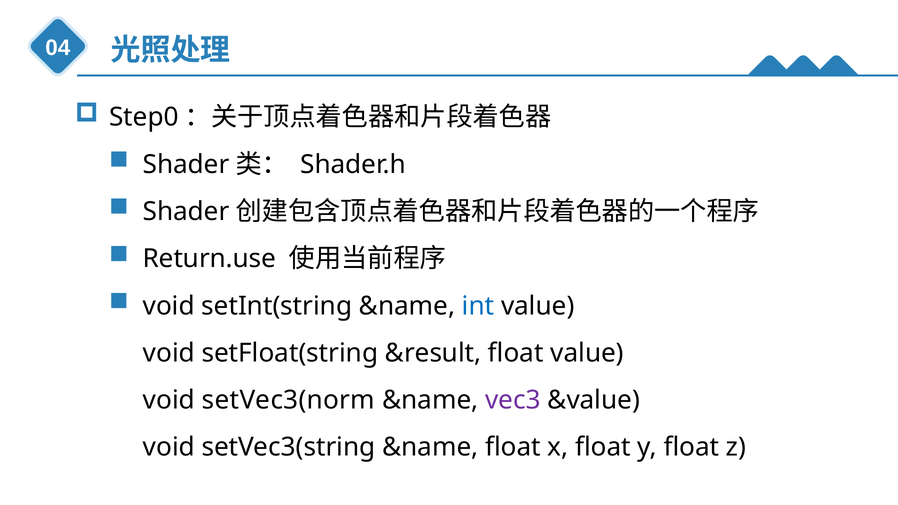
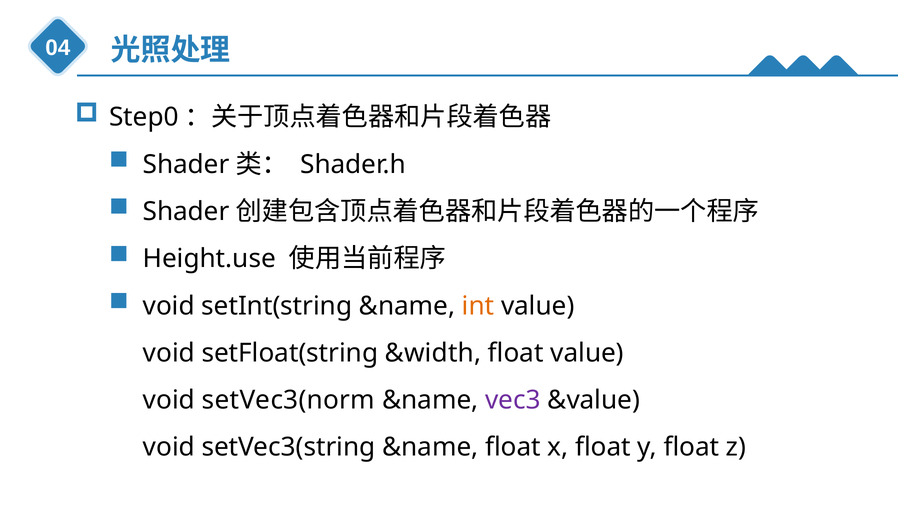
Return.use: Return.use -> Height.use
int colour: blue -> orange
&result: &result -> &width
